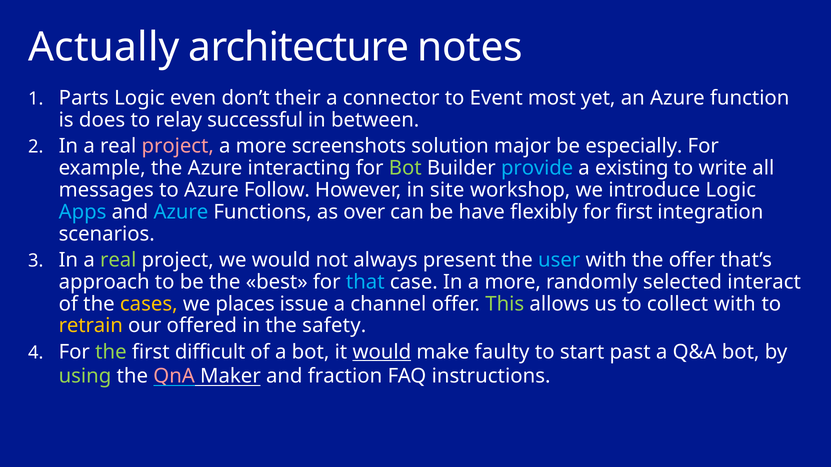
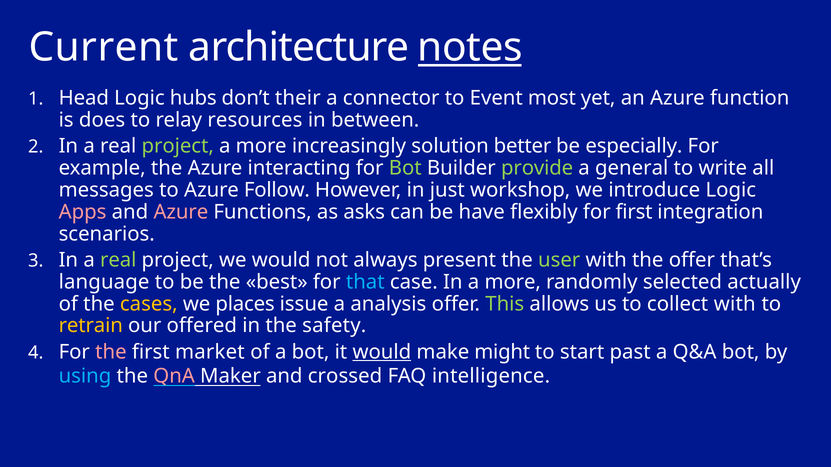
Actually: Actually -> Current
notes underline: none -> present
Parts: Parts -> Head
even: even -> hubs
successful: successful -> resources
project at (178, 146) colour: pink -> light green
screenshots: screenshots -> increasingly
major: major -> better
provide colour: light blue -> light green
existing: existing -> general
site: site -> just
Apps colour: light blue -> pink
Azure at (181, 212) colour: light blue -> pink
over: over -> asks
user colour: light blue -> light green
approach: approach -> language
interact: interact -> actually
channel: channel -> analysis
the at (111, 352) colour: light green -> pink
difficult: difficult -> market
faulty: faulty -> might
using colour: light green -> light blue
fraction: fraction -> crossed
instructions: instructions -> intelligence
